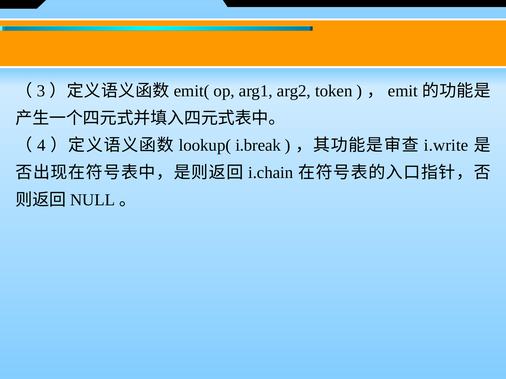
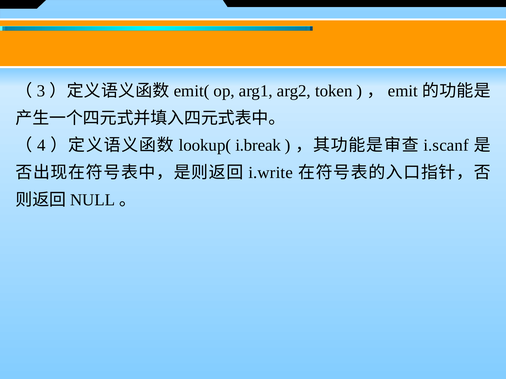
i.write: i.write -> i.scanf
i.chain: i.chain -> i.write
